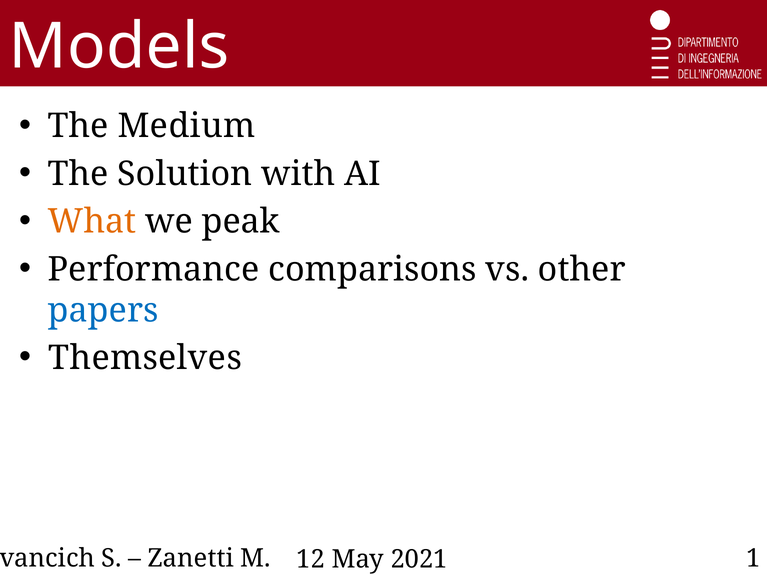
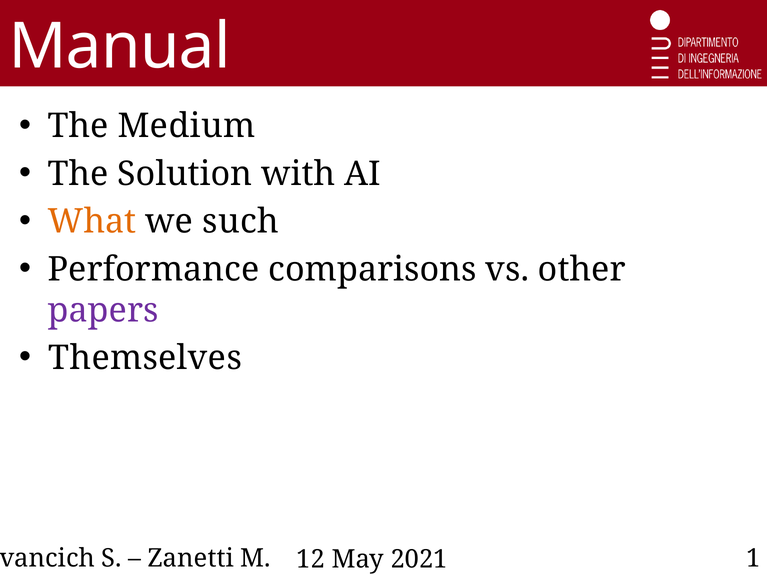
Models: Models -> Manual
peak: peak -> such
papers colour: blue -> purple
